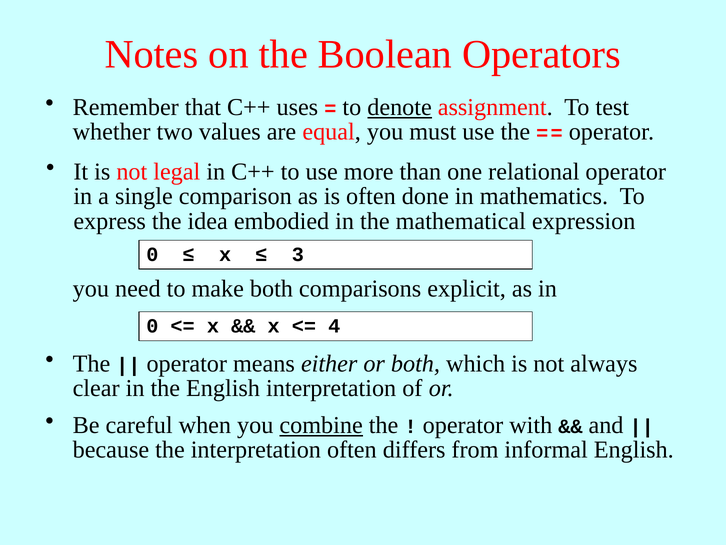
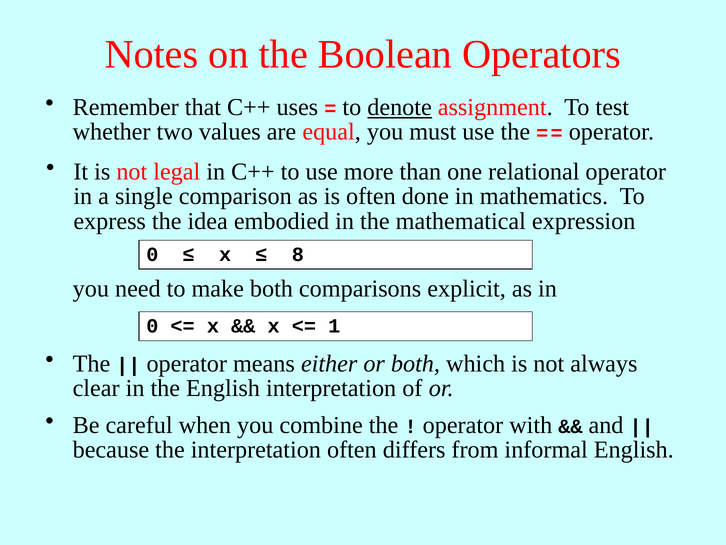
3: 3 -> 8
4: 4 -> 1
combine underline: present -> none
